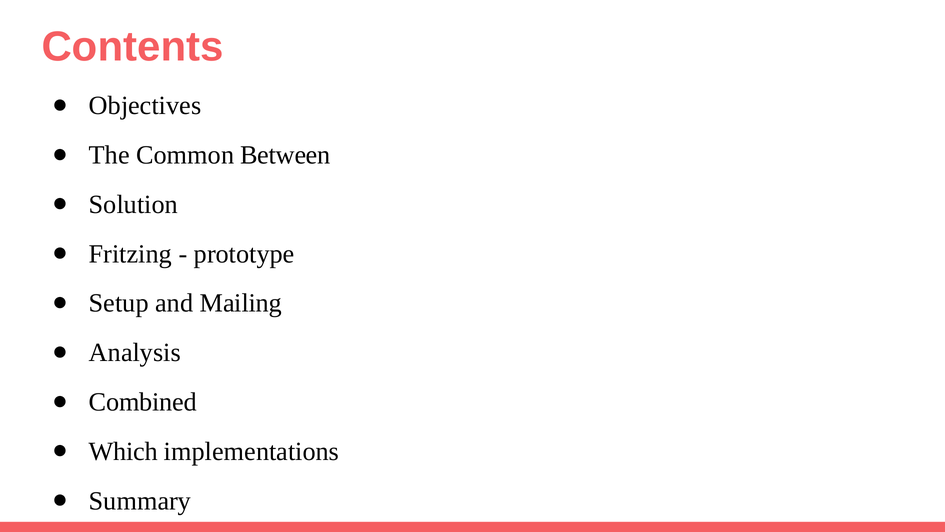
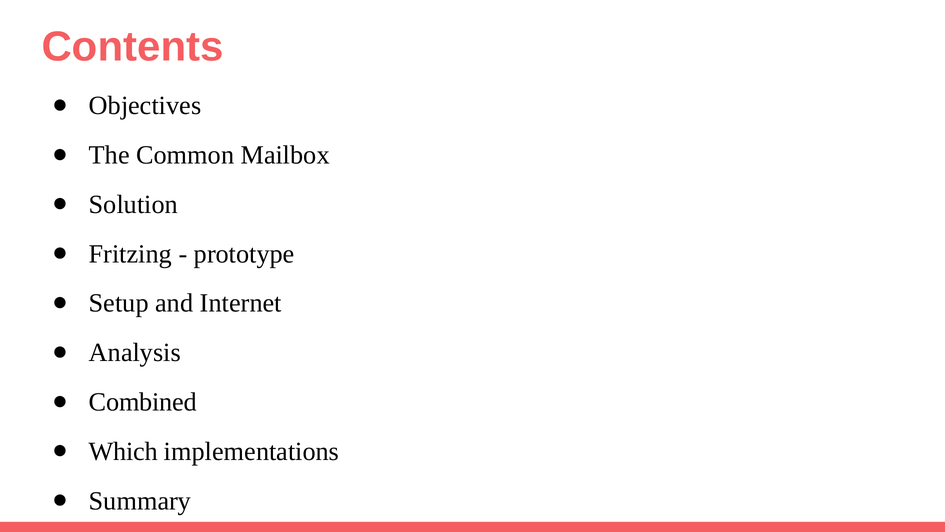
Between: Between -> Mailbox
Mailing: Mailing -> Internet
